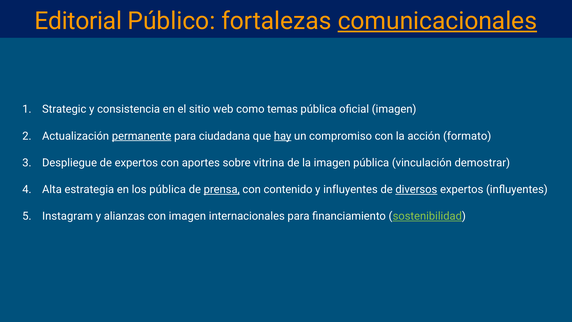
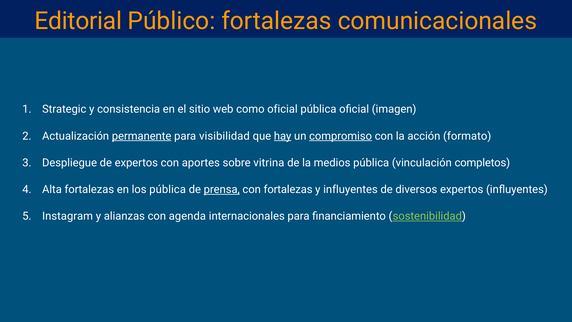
comunicacionales underline: present -> none
como temas: temas -> oficial
ciudadana: ciudadana -> visibilidad
compromiso underline: none -> present
la imagen: imagen -> medios
demostrar: demostrar -> completos
Alta estrategia: estrategia -> fortalezas
con contenido: contenido -> fortalezas
diversos underline: present -> none
con imagen: imagen -> agenda
